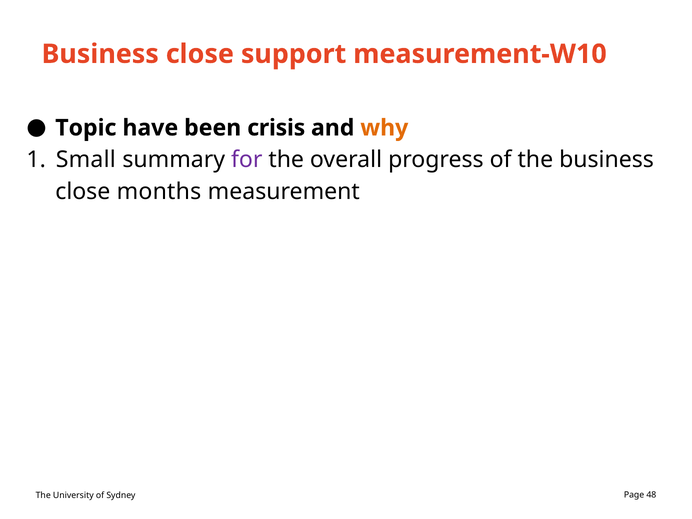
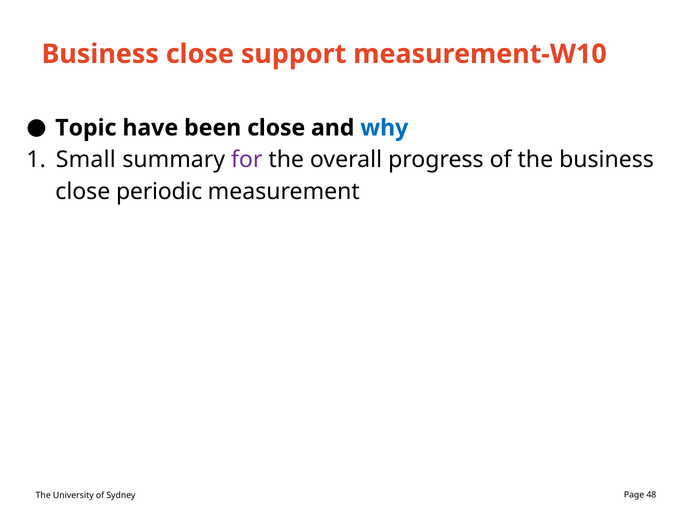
been crisis: crisis -> close
why colour: orange -> blue
months: months -> periodic
